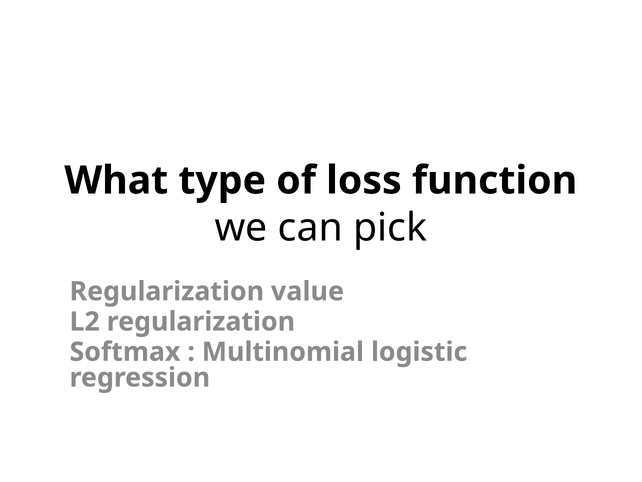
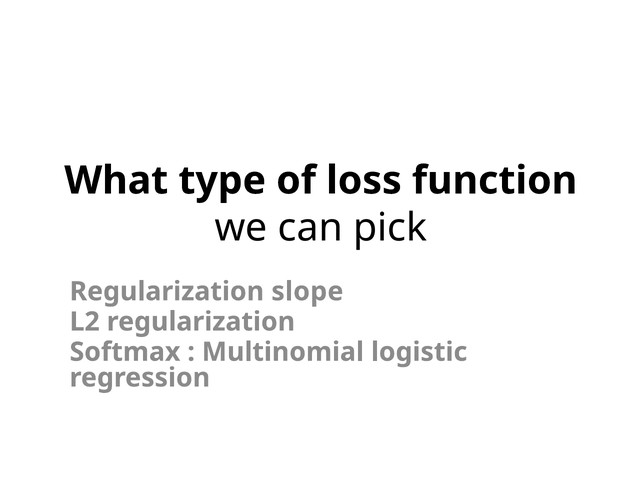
value: value -> slope
